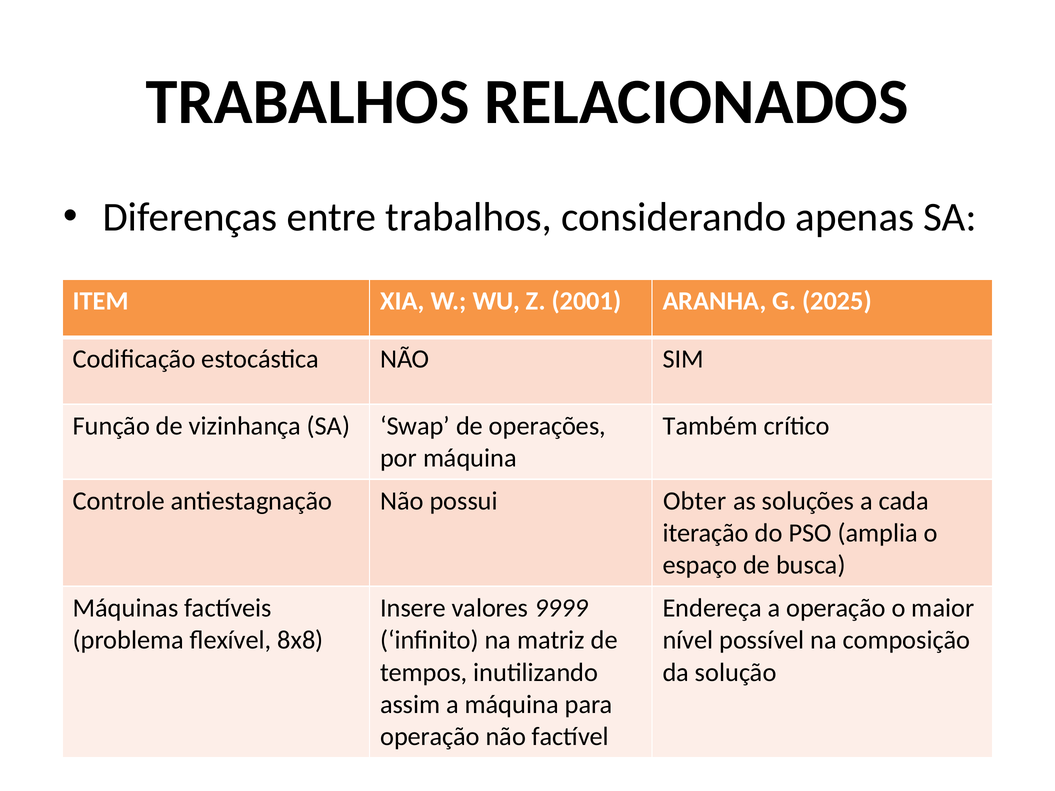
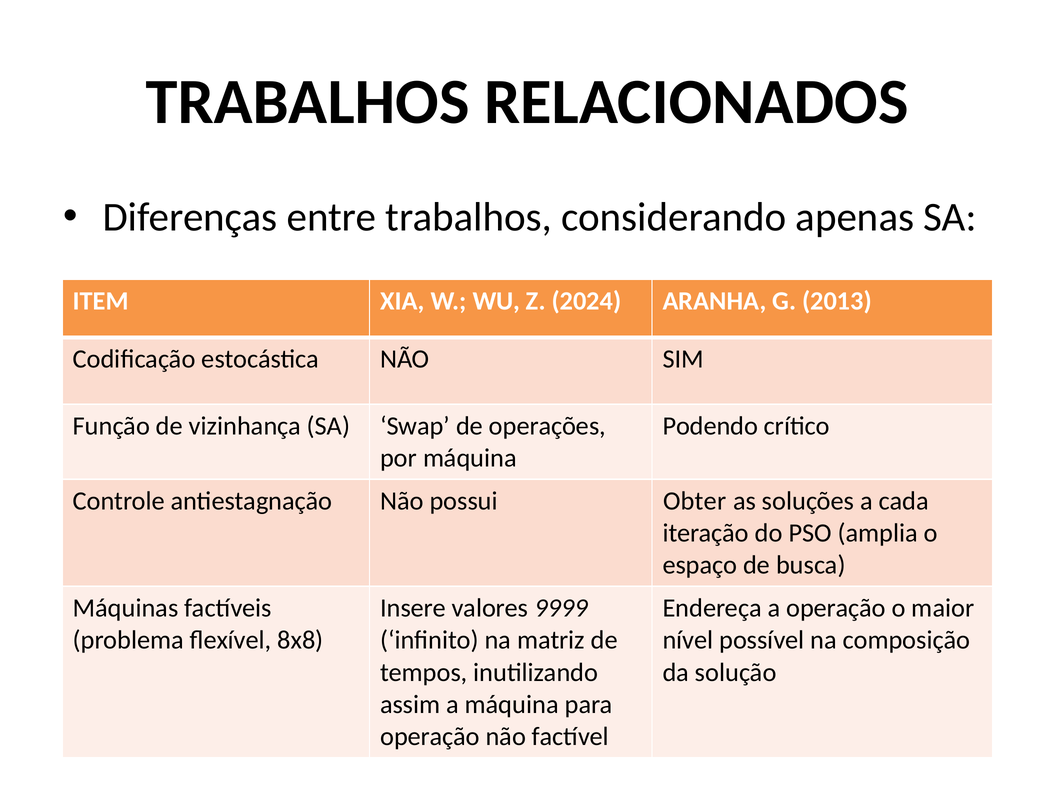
2001: 2001 -> 2024
2025: 2025 -> 2013
Também: Também -> Podendo
